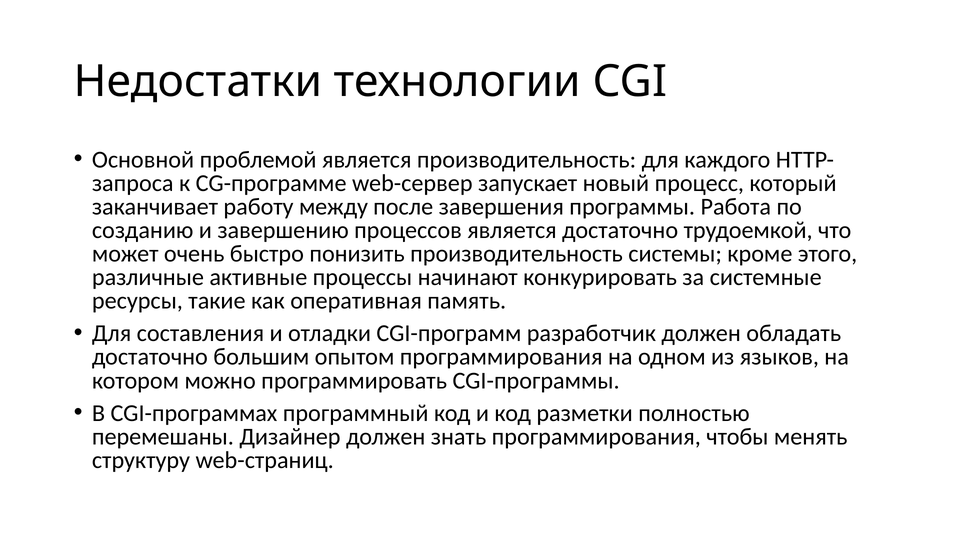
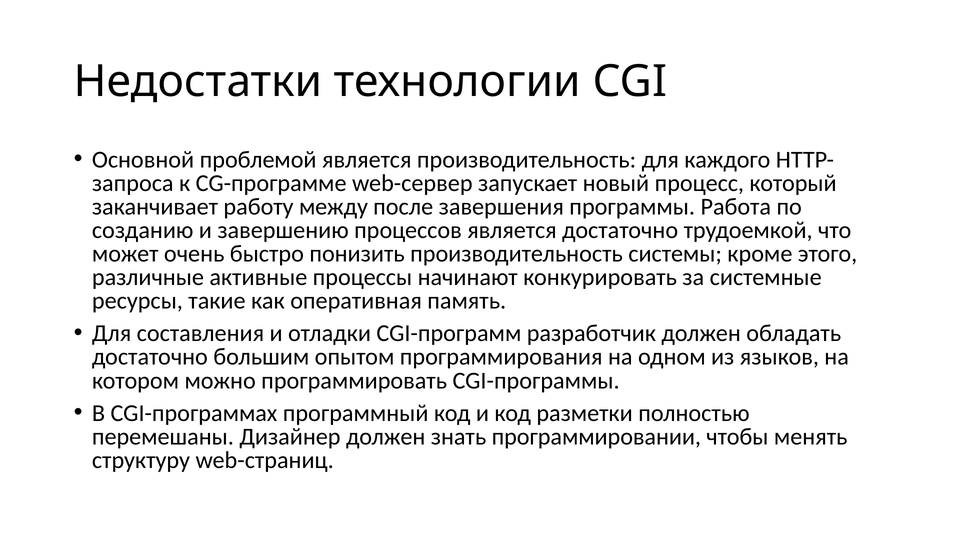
знать программирования: программирования -> программировании
